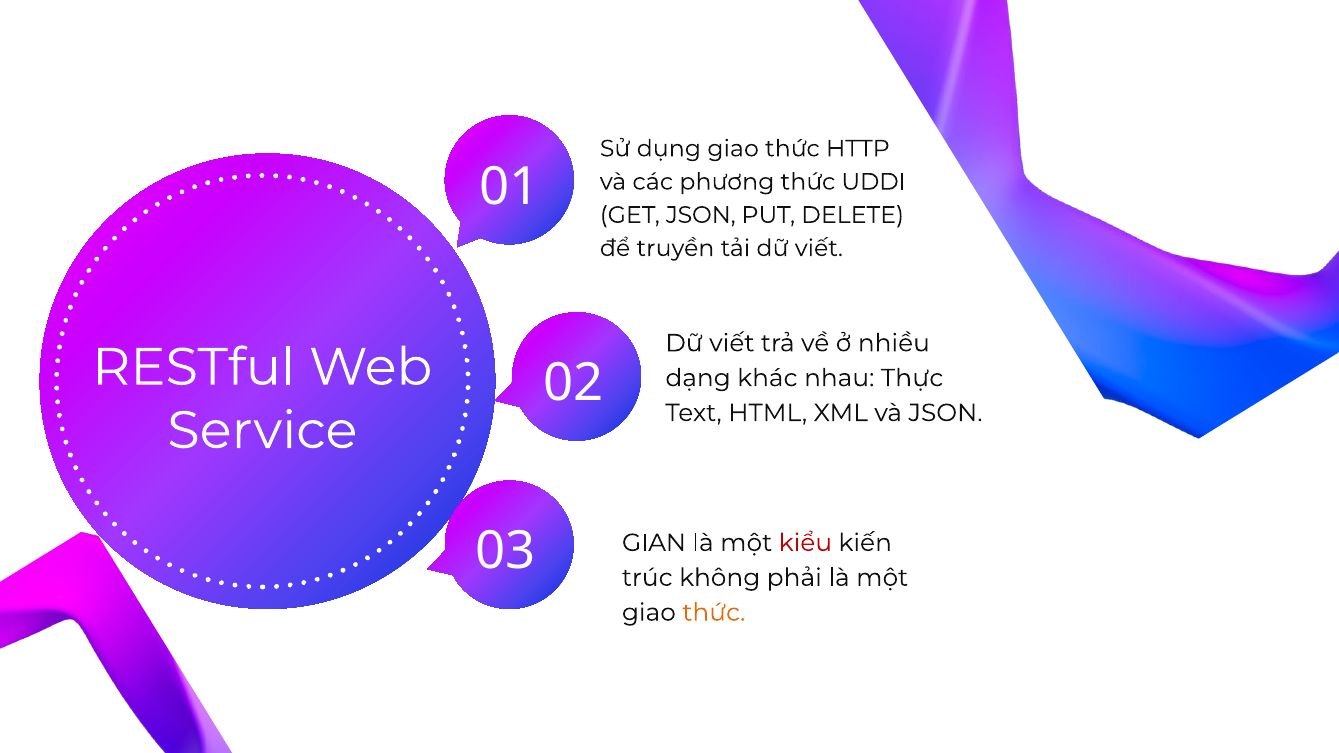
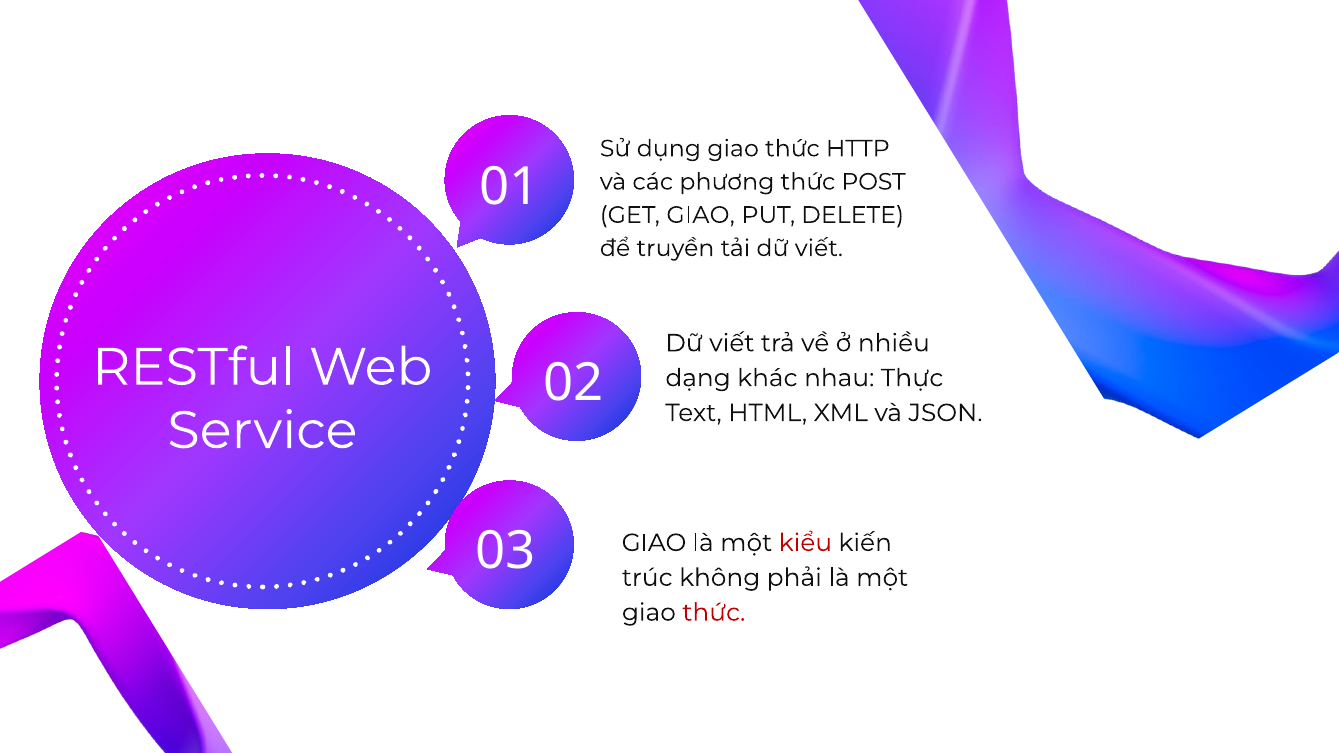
UDDI: UDDI -> POST
GET JSON: JSON -> GIAO
GIAN at (654, 543): GIAN -> GIAO
thức at (714, 613) colour: orange -> red
